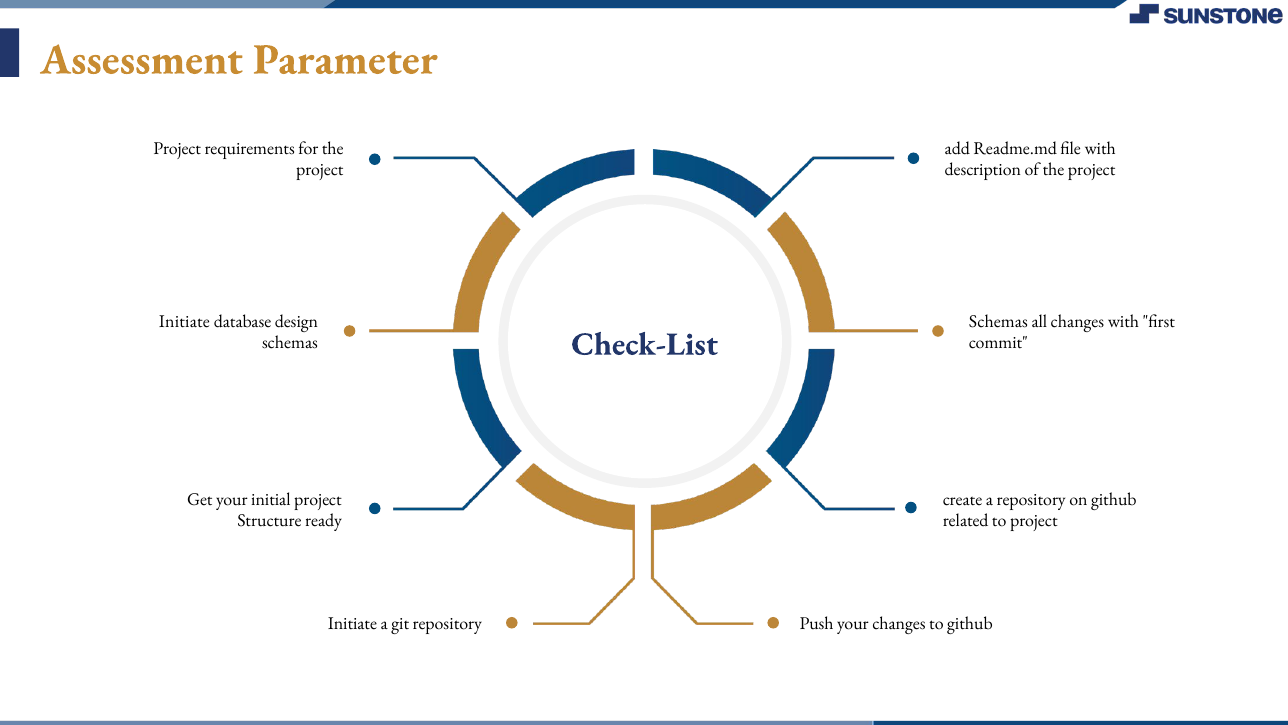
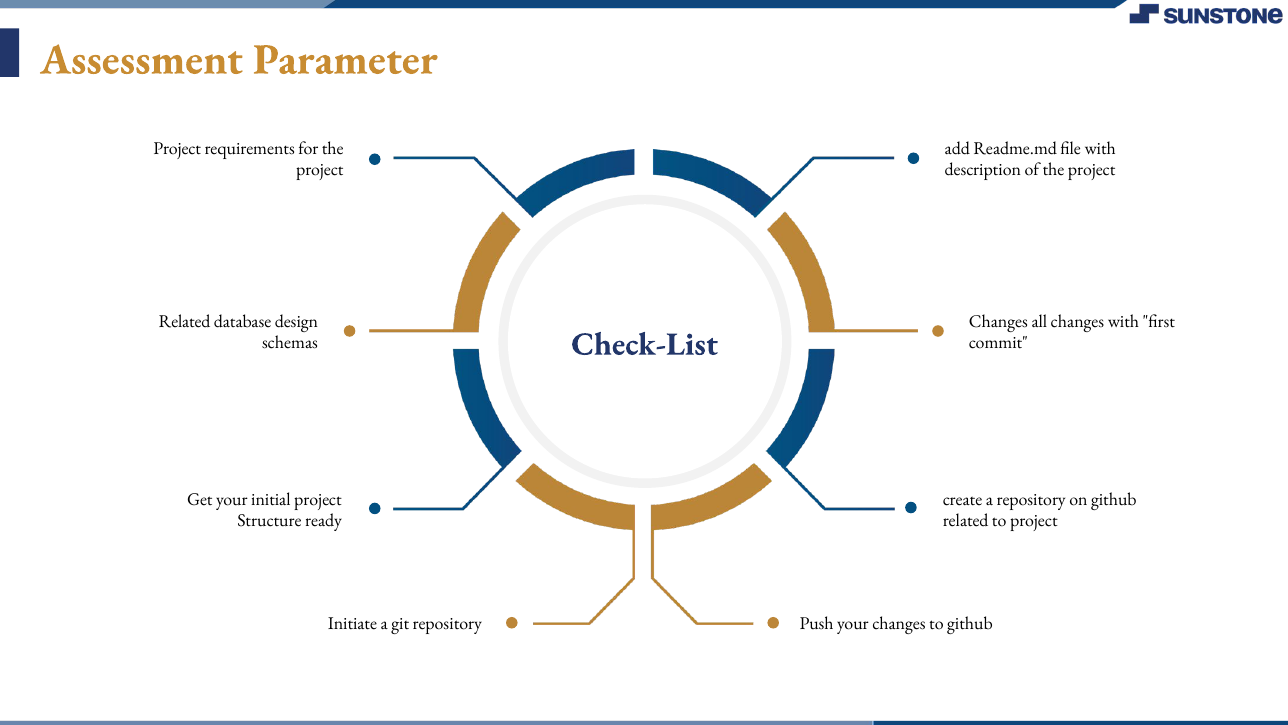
Initiate at (184, 321): Initiate -> Related
Schemas at (998, 321): Schemas -> Changes
